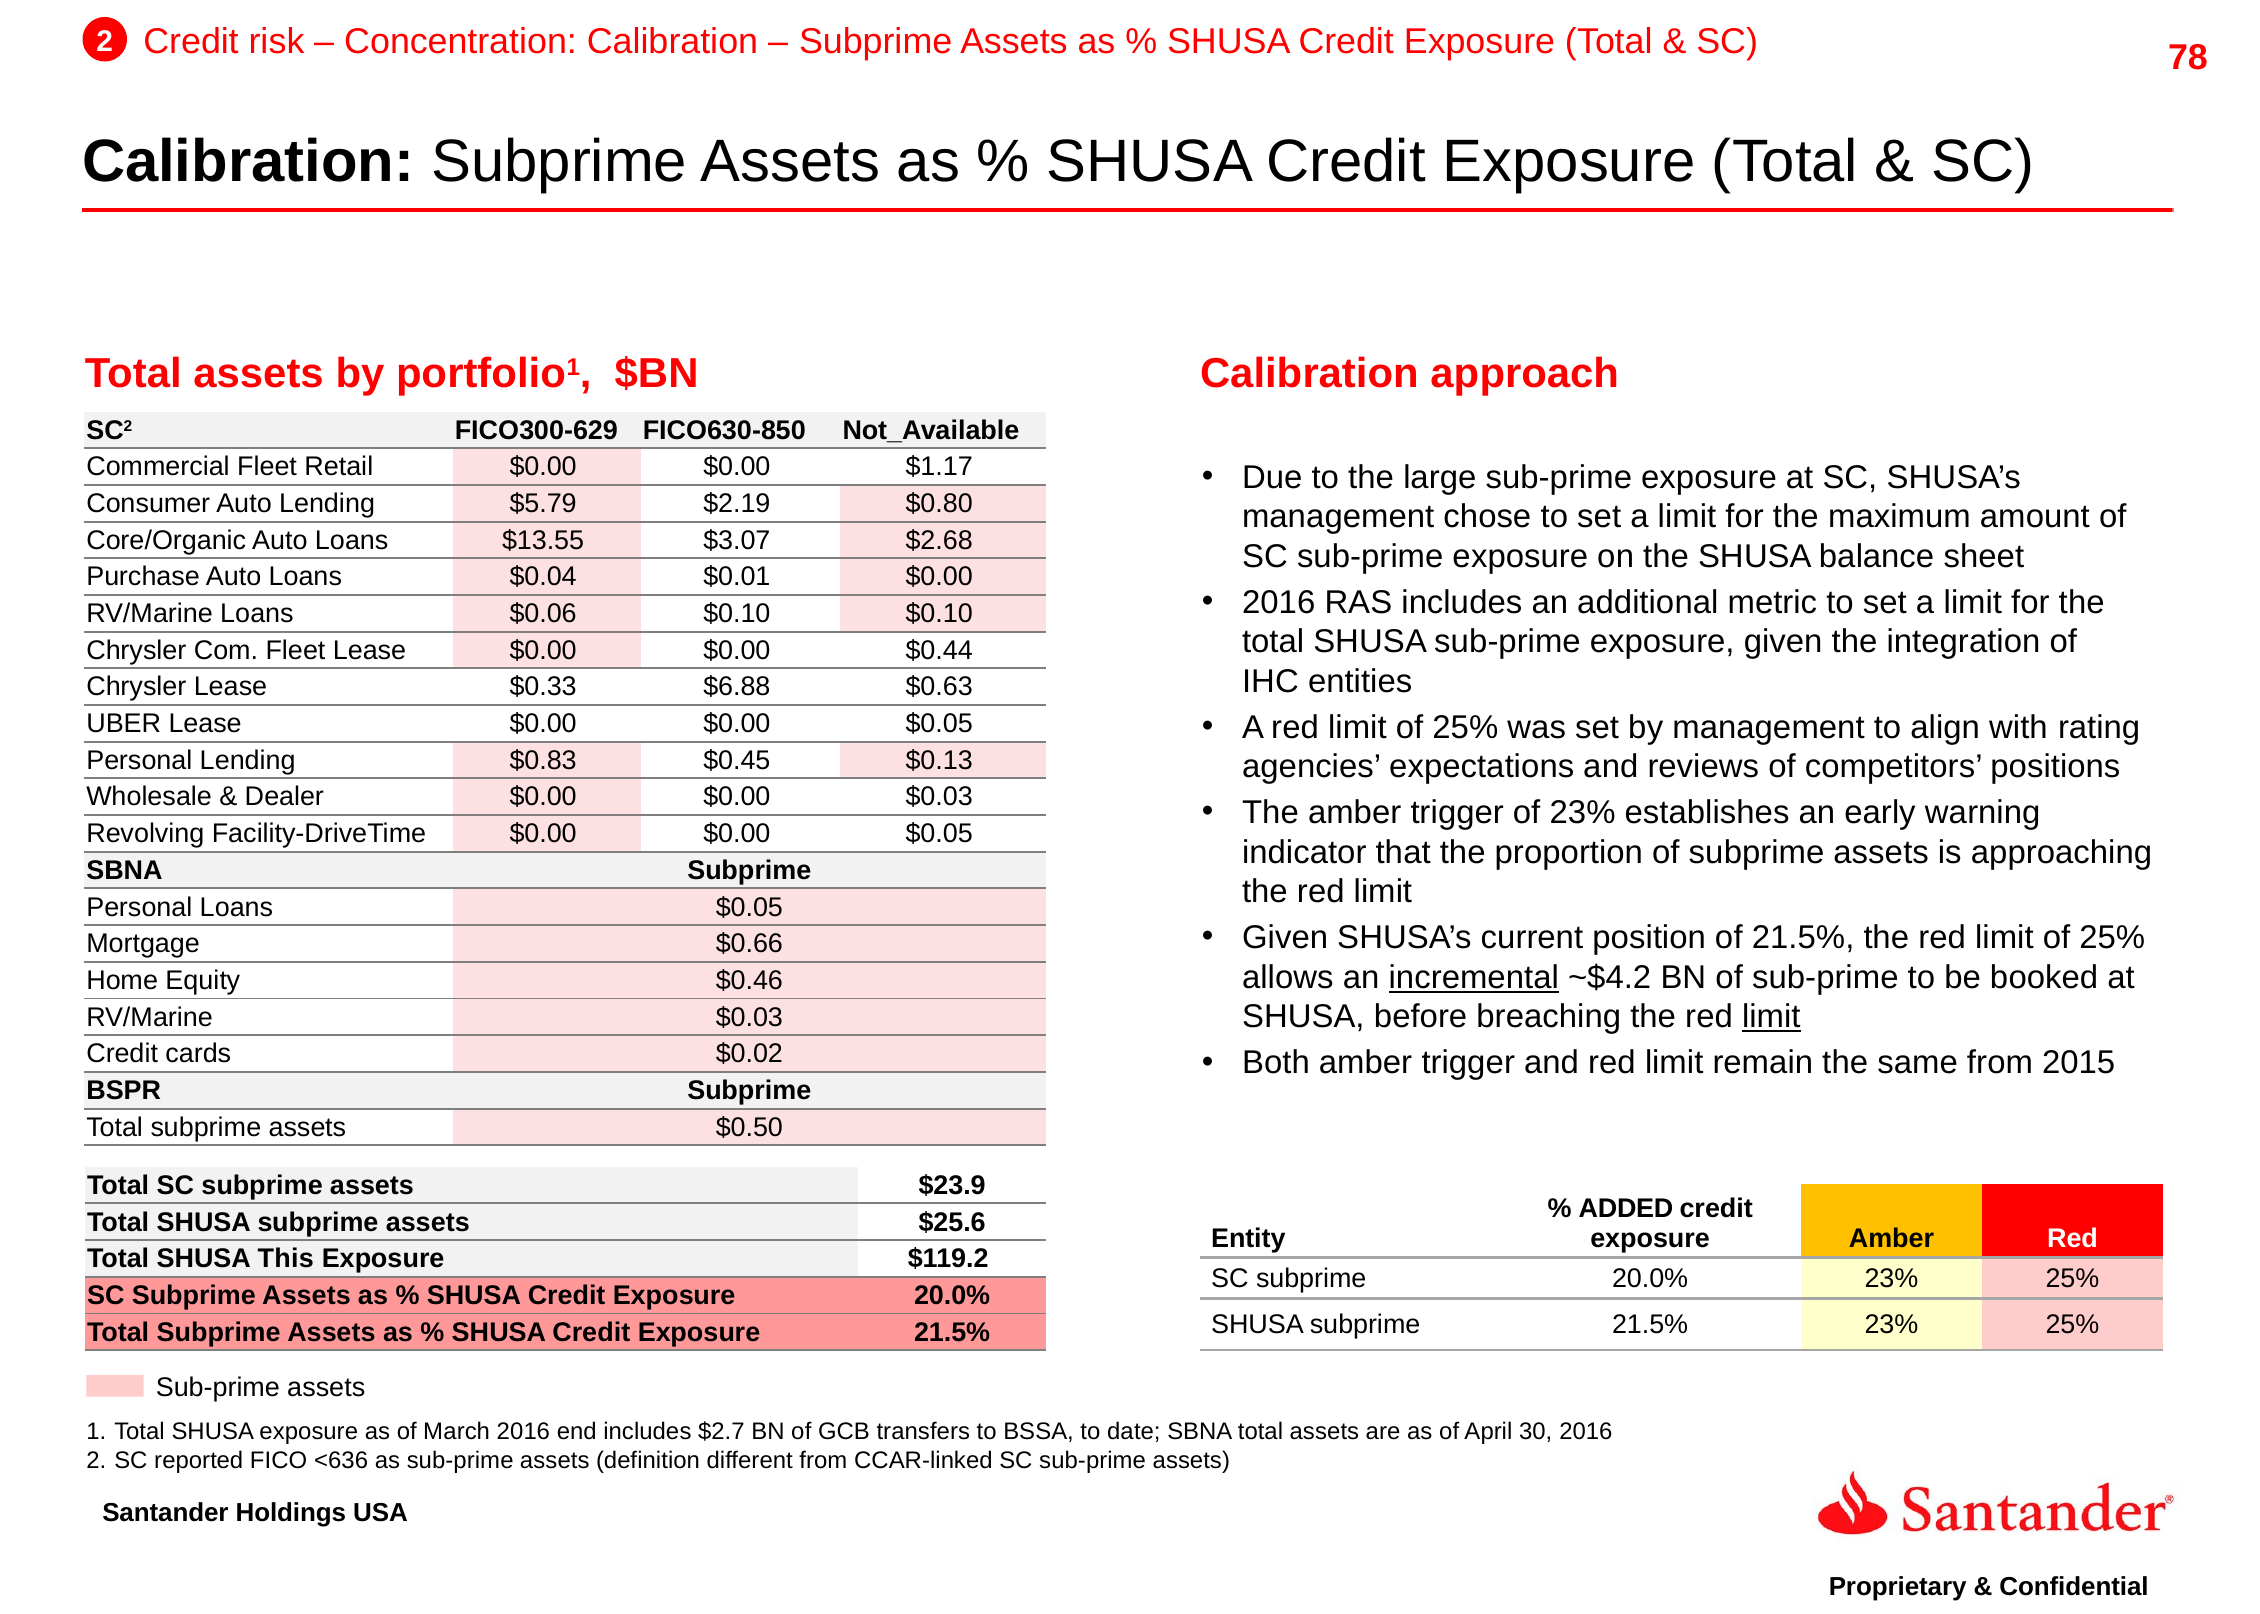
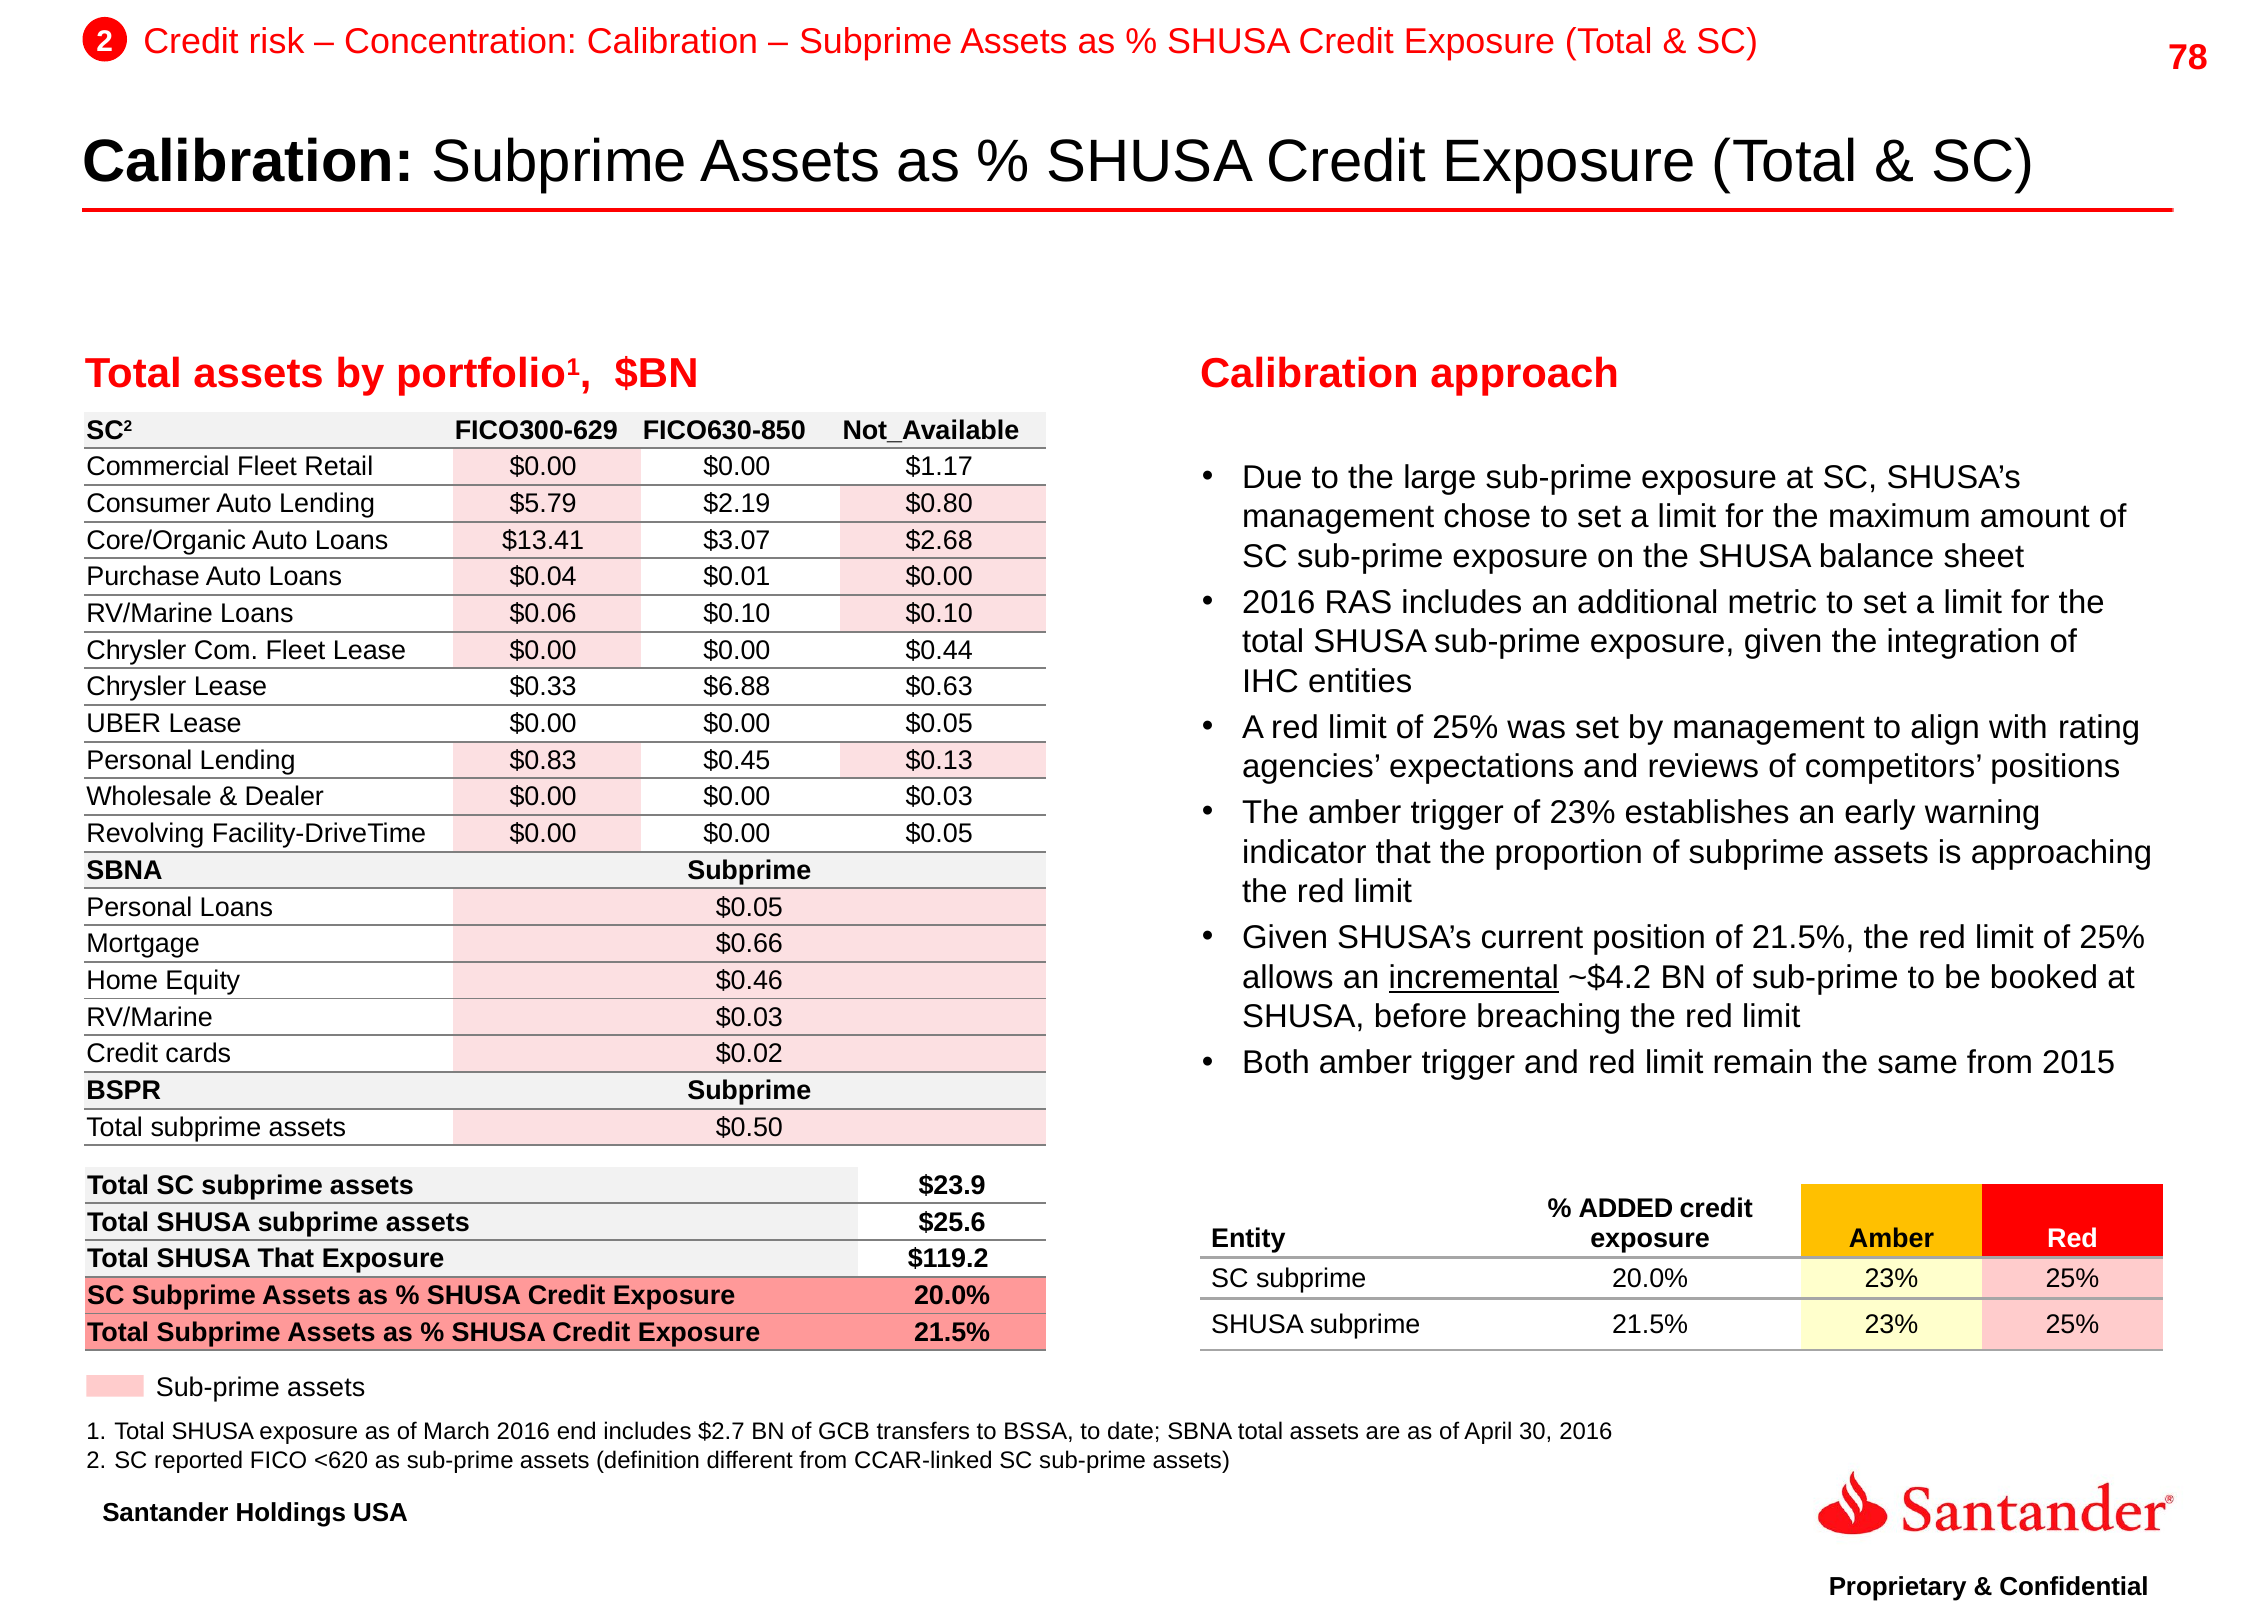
$13.55: $13.55 -> $13.41
limit at (1771, 1017) underline: present -> none
SHUSA This: This -> That
<636: <636 -> <620
